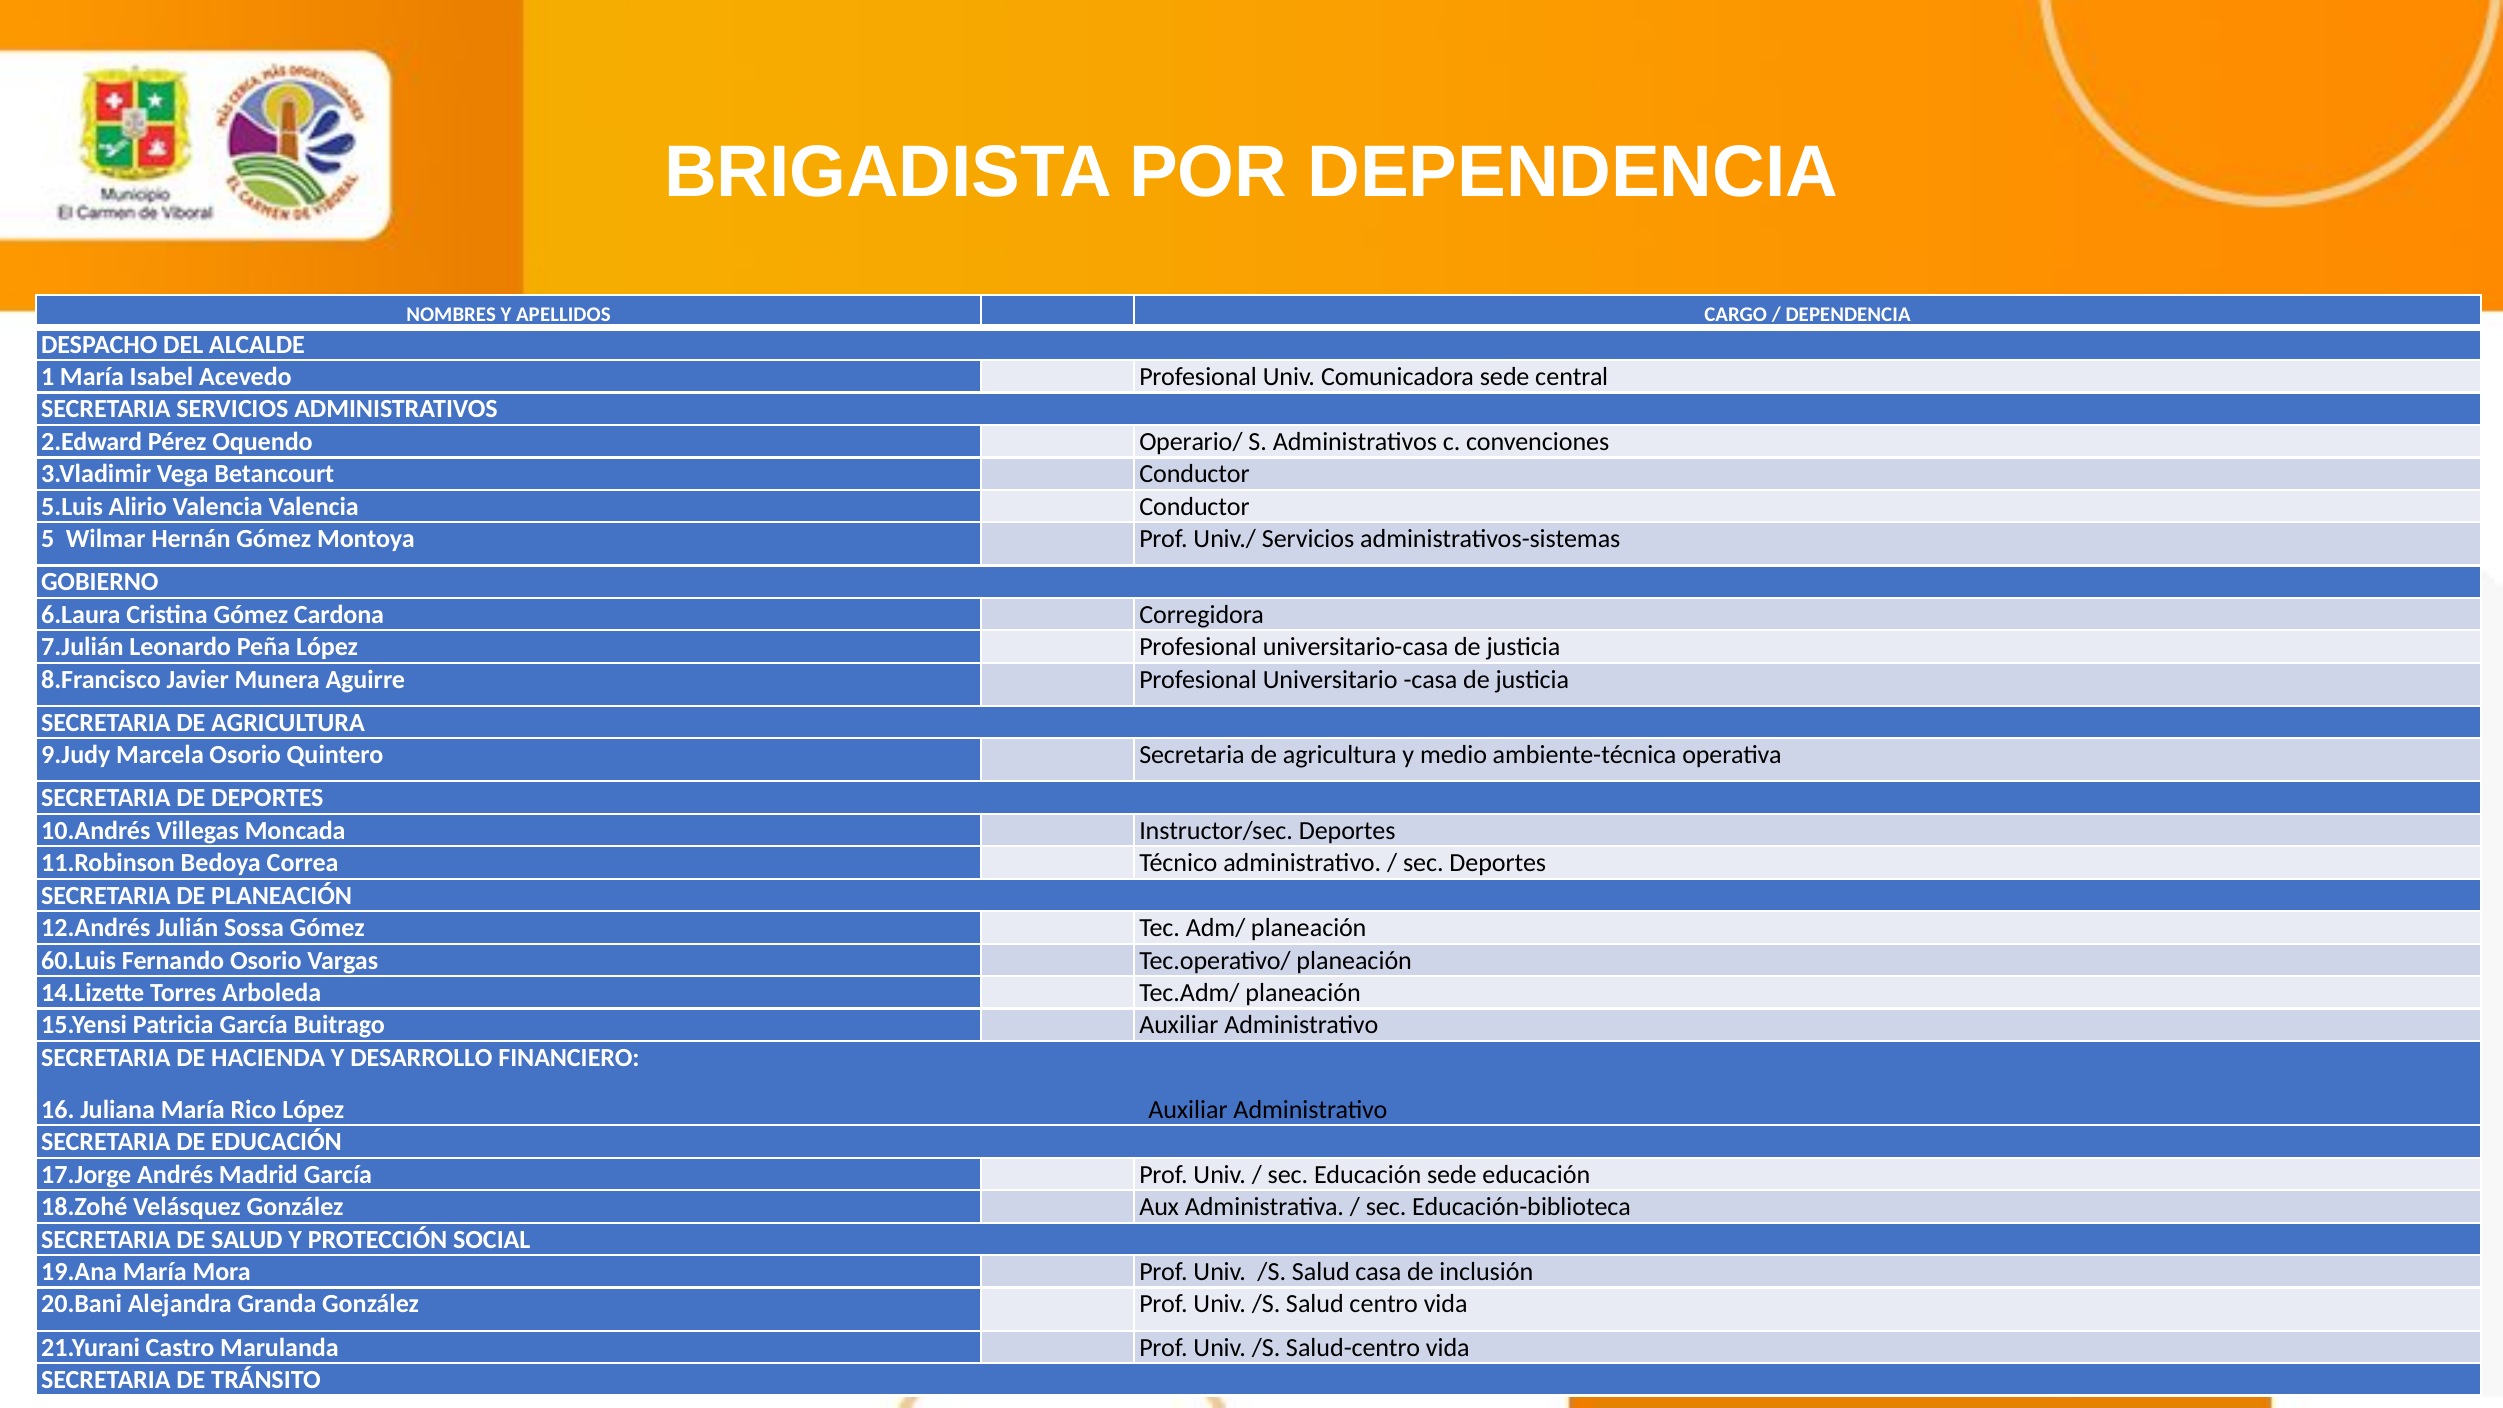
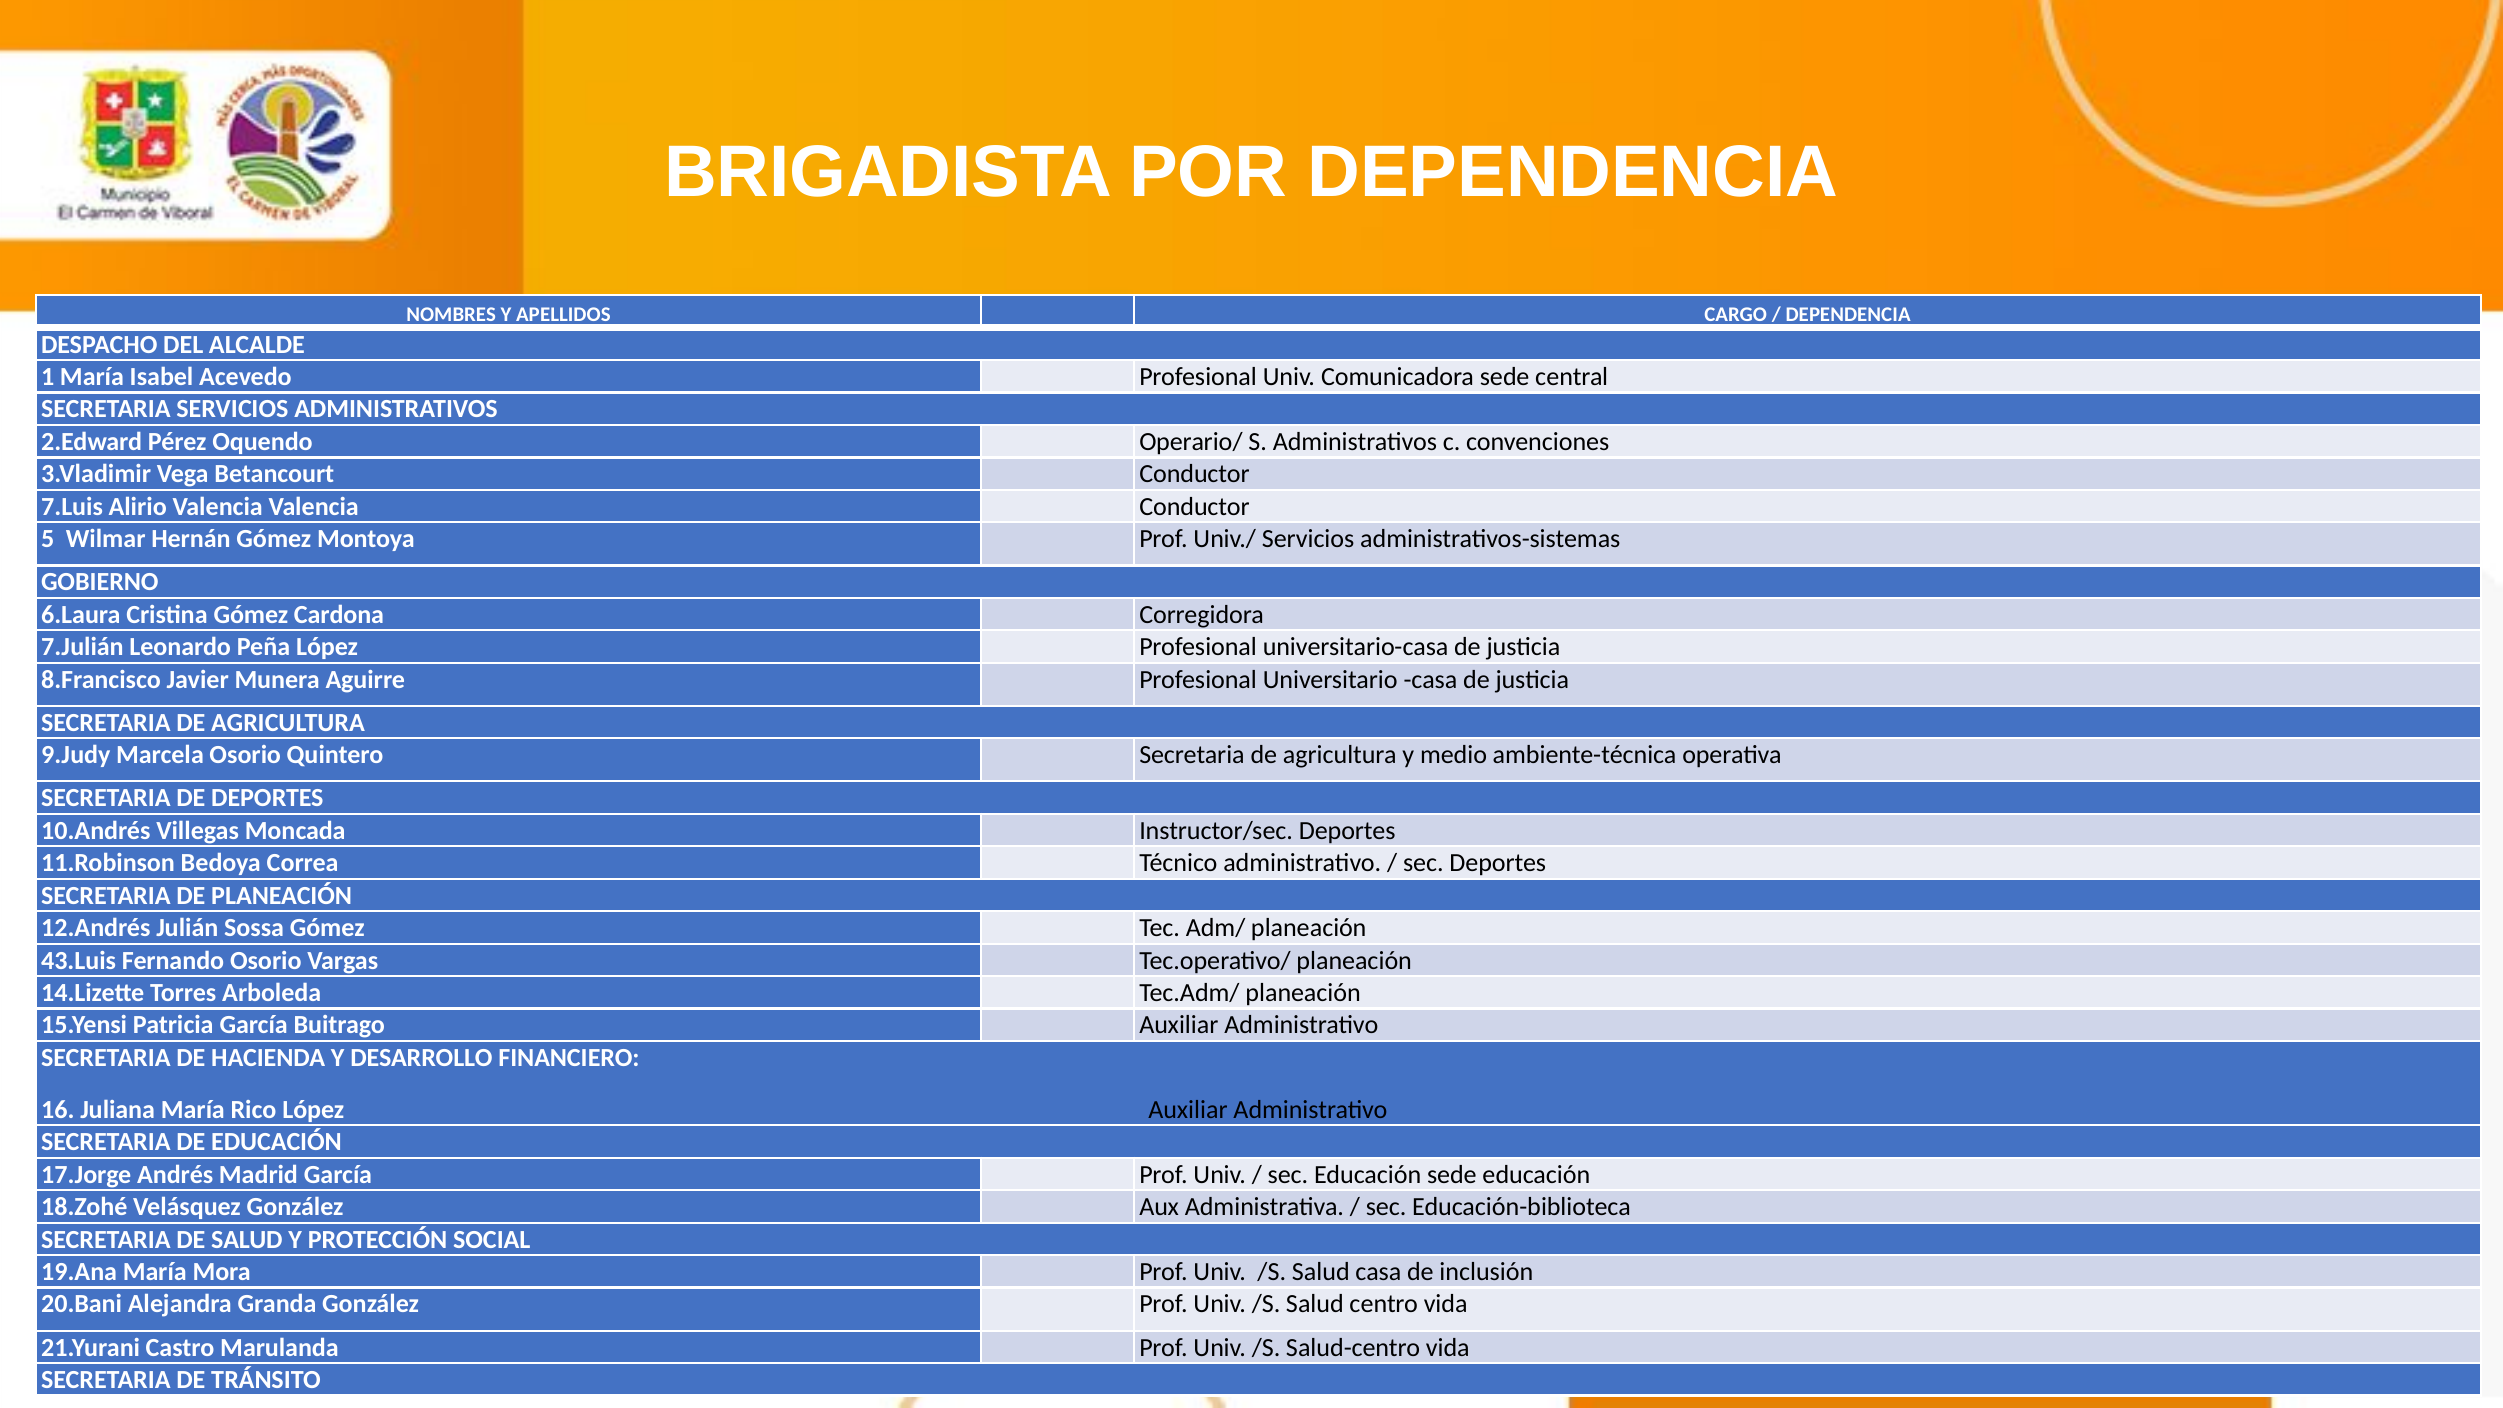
5.Luis: 5.Luis -> 7.Luis
60.Luis: 60.Luis -> 43.Luis
